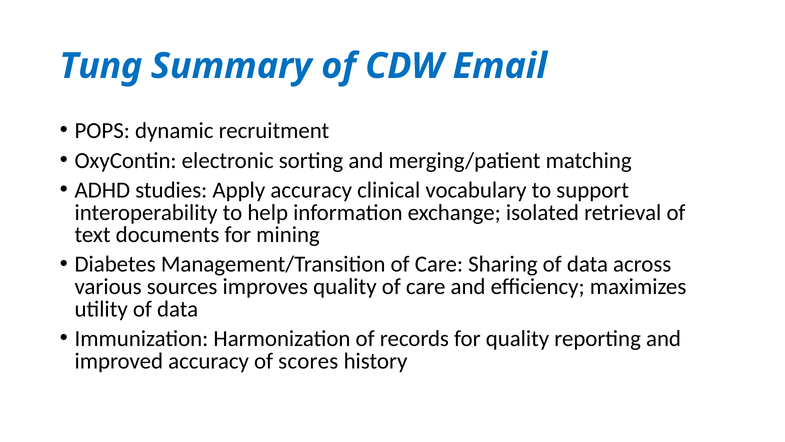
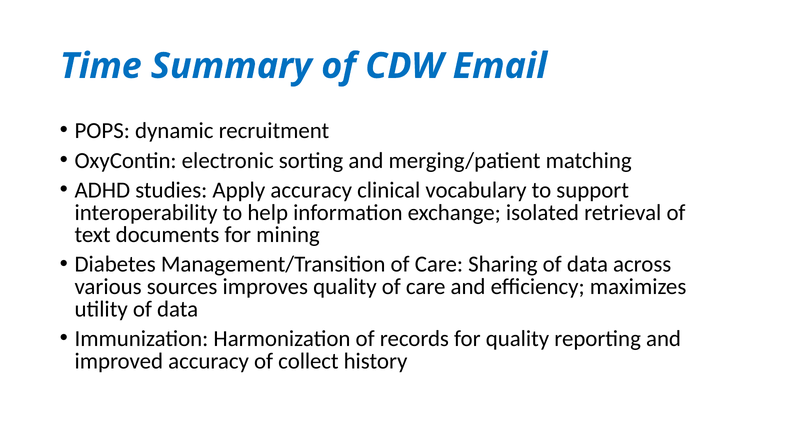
Tung: Tung -> Time
scores: scores -> collect
